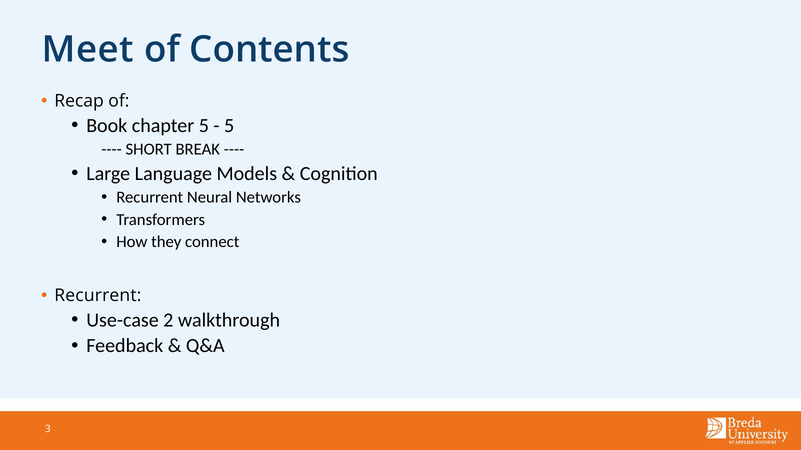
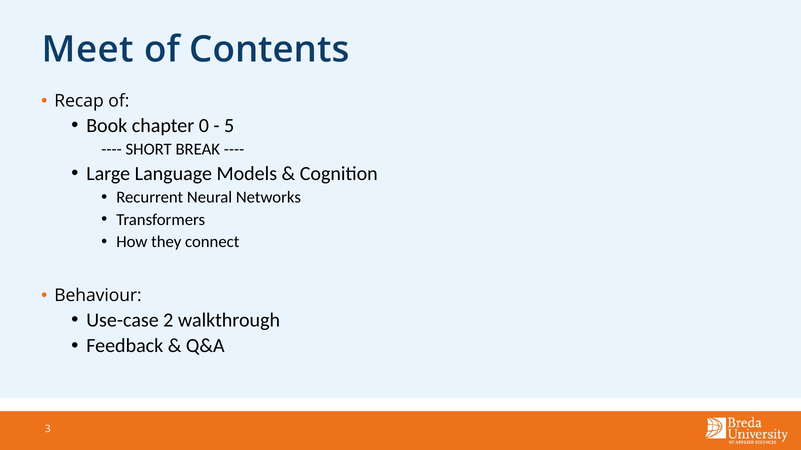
chapter 5: 5 -> 0
Recurrent at (98, 296): Recurrent -> Behaviour
